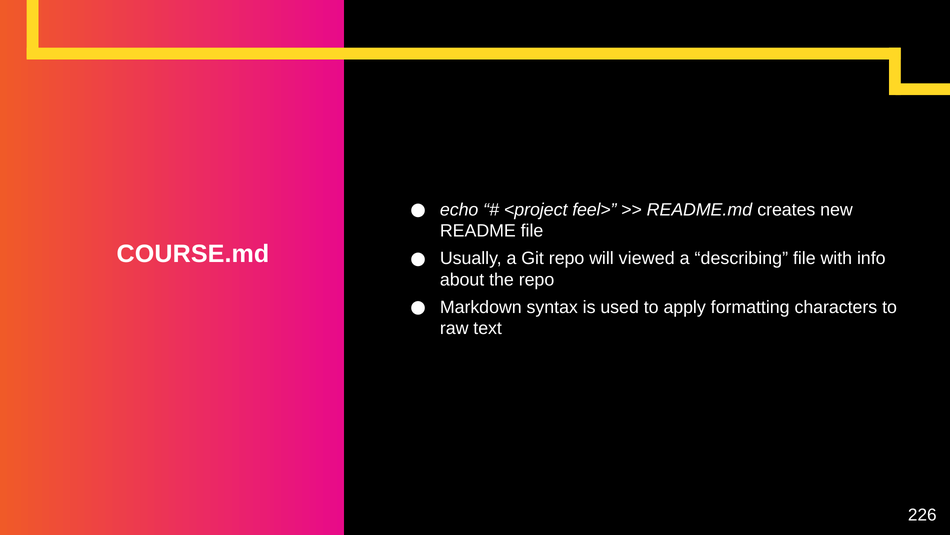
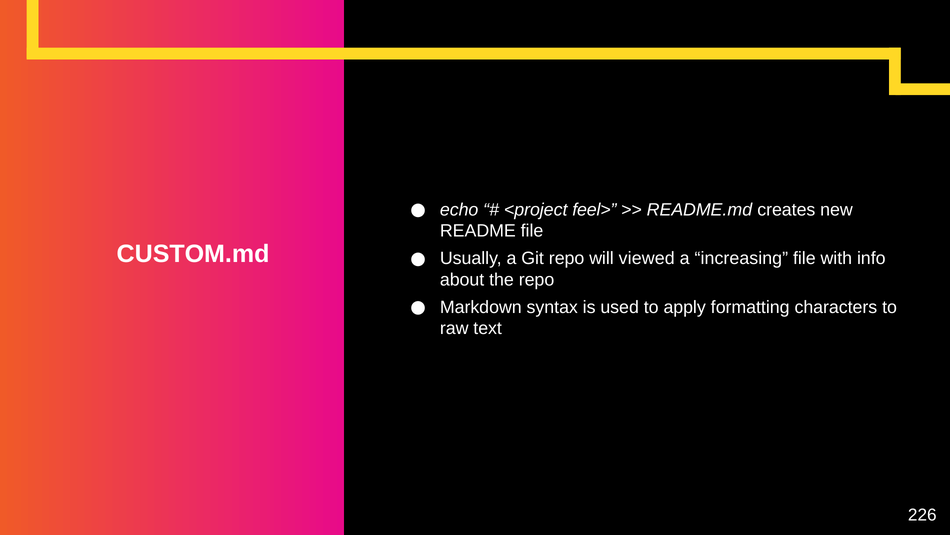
COURSE.md: COURSE.md -> CUSTOM.md
describing: describing -> increasing
